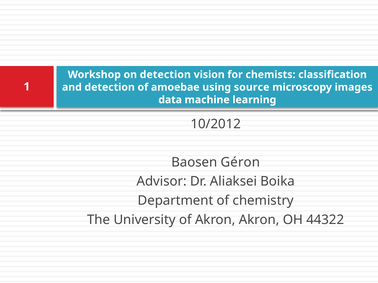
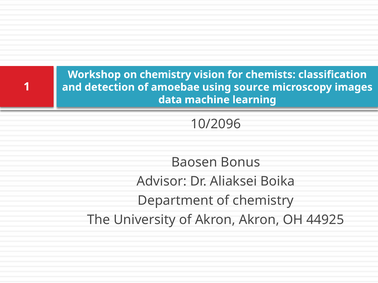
on detection: detection -> chemistry
10/2012: 10/2012 -> 10/2096
Géron: Géron -> Bonus
44322: 44322 -> 44925
